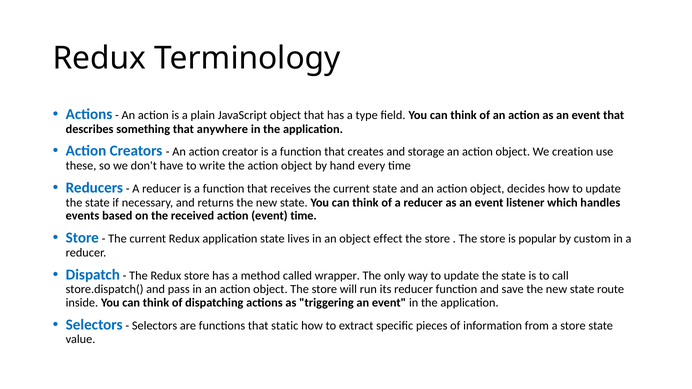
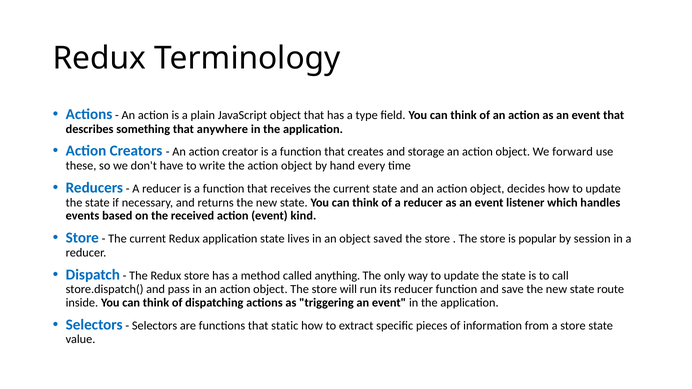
creation: creation -> forward
event time: time -> kind
effect: effect -> saved
custom: custom -> session
wrapper: wrapper -> anything
